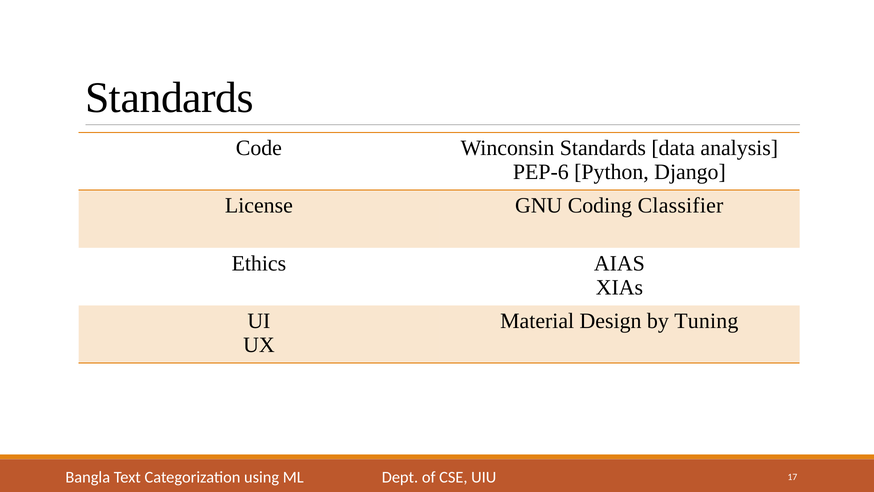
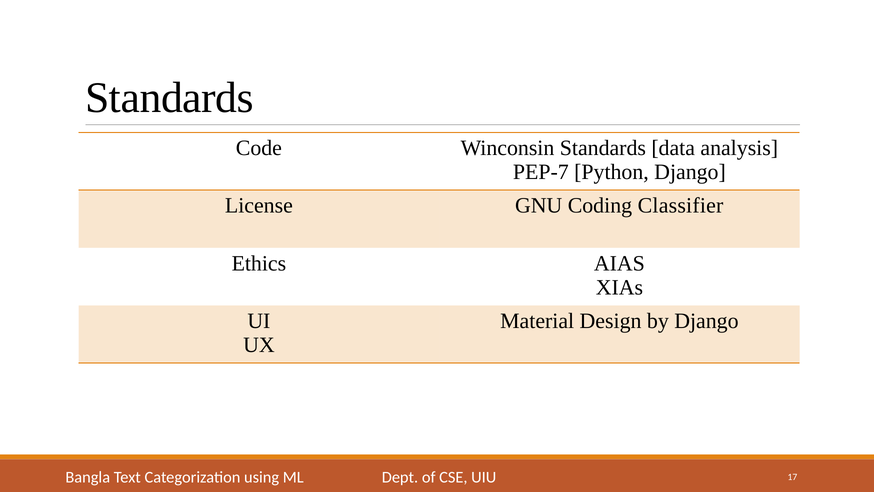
PEP-6: PEP-6 -> PEP-7
by Tuning: Tuning -> Django
